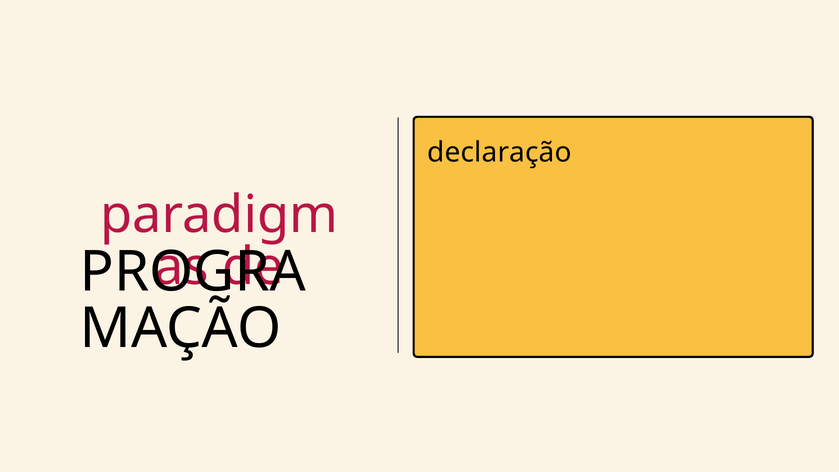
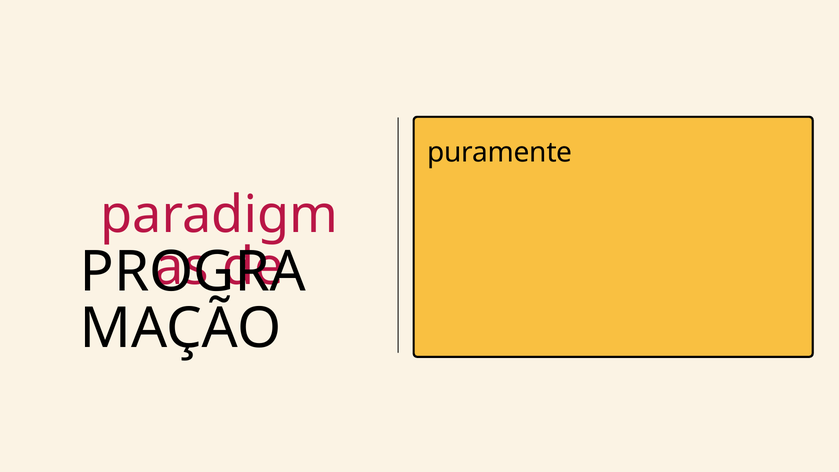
declaração: declaração -> puramente
